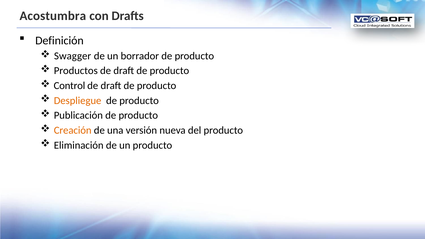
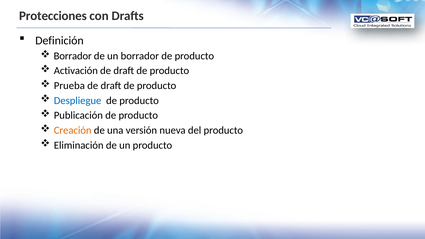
Acostumbra: Acostumbra -> Protecciones
Swagger at (73, 56): Swagger -> Borrador
Productos: Productos -> Activación
Control: Control -> Prueba
Despliegue colour: orange -> blue
